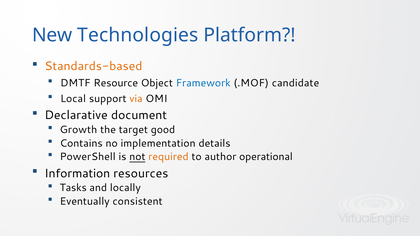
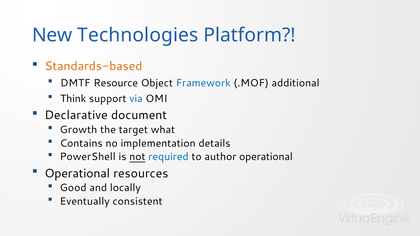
candidate: candidate -> additional
Local: Local -> Think
via colour: orange -> blue
good: good -> what
required colour: orange -> blue
Information at (77, 174): Information -> Operational
Tasks: Tasks -> Good
